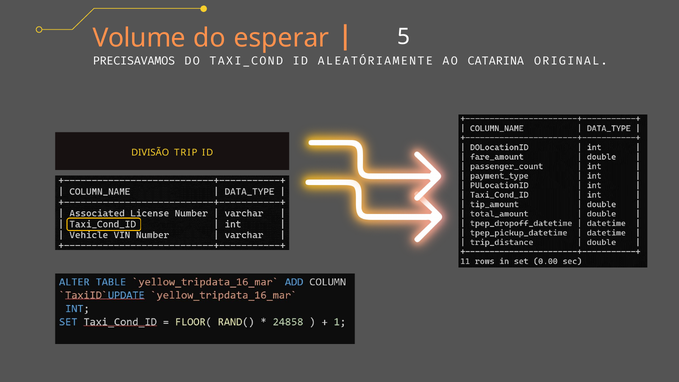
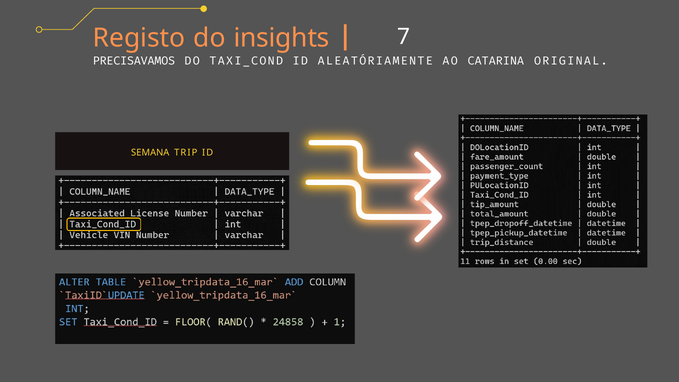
Volume: Volume -> Registo
esperar: esperar -> insights
5: 5 -> 7
DIVISÃO: DIVISÃO -> SEMANA
